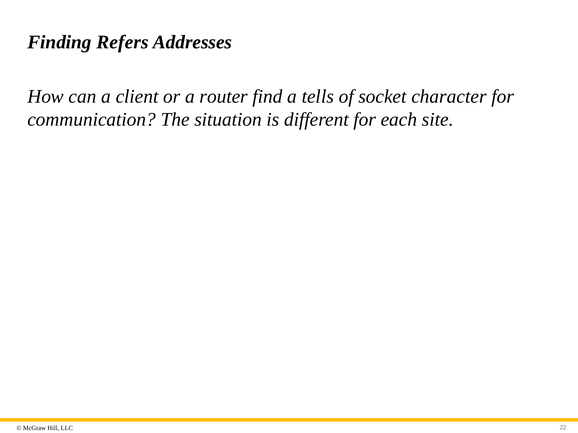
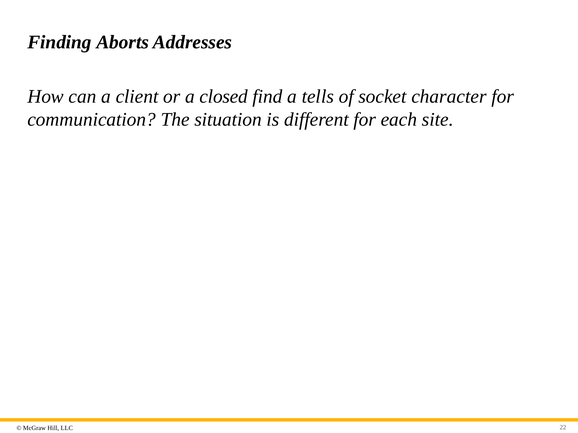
Refers: Refers -> Aborts
router: router -> closed
